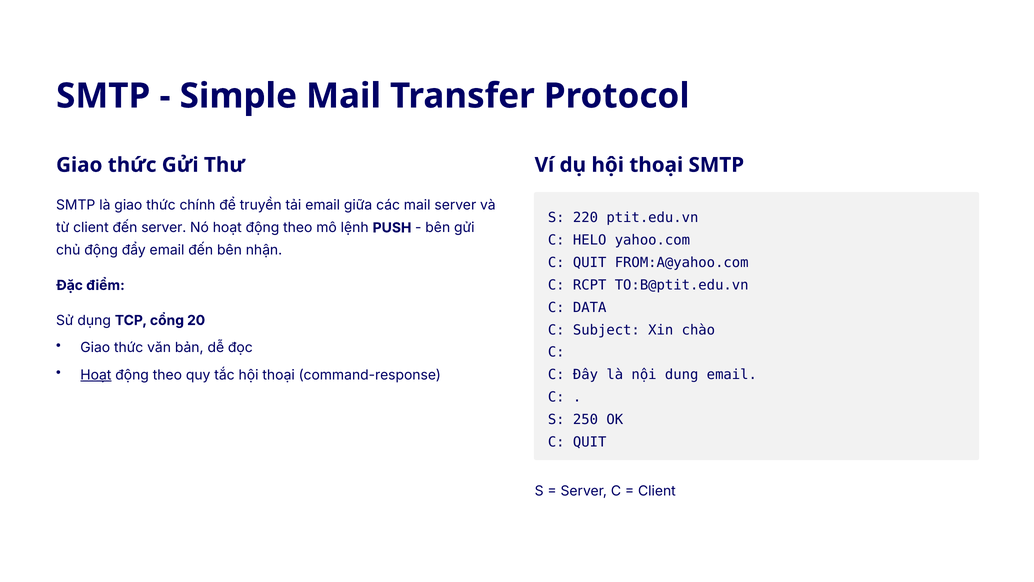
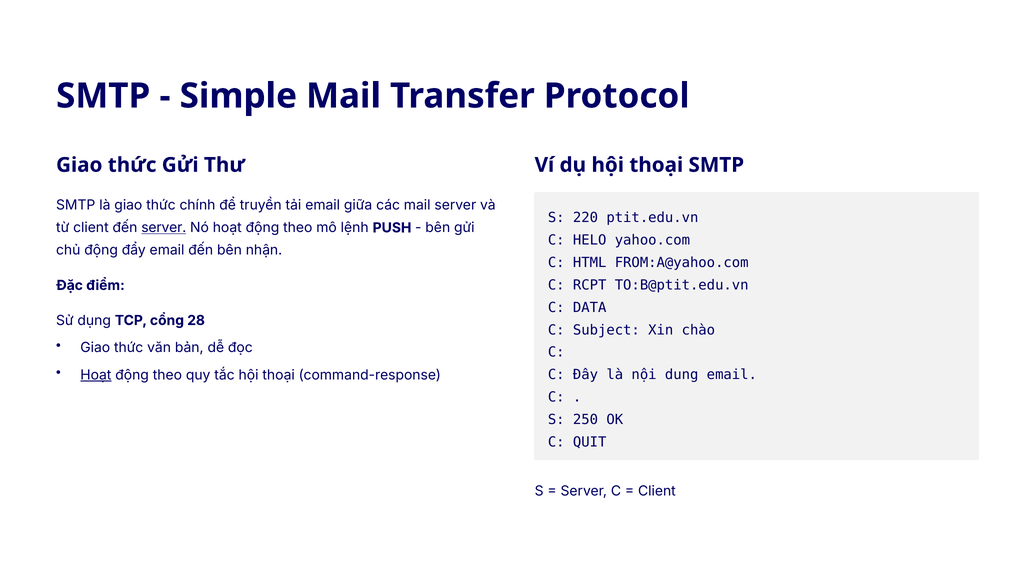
server at (164, 228) underline: none -> present
QUIT at (590, 262): QUIT -> HTML
20: 20 -> 28
